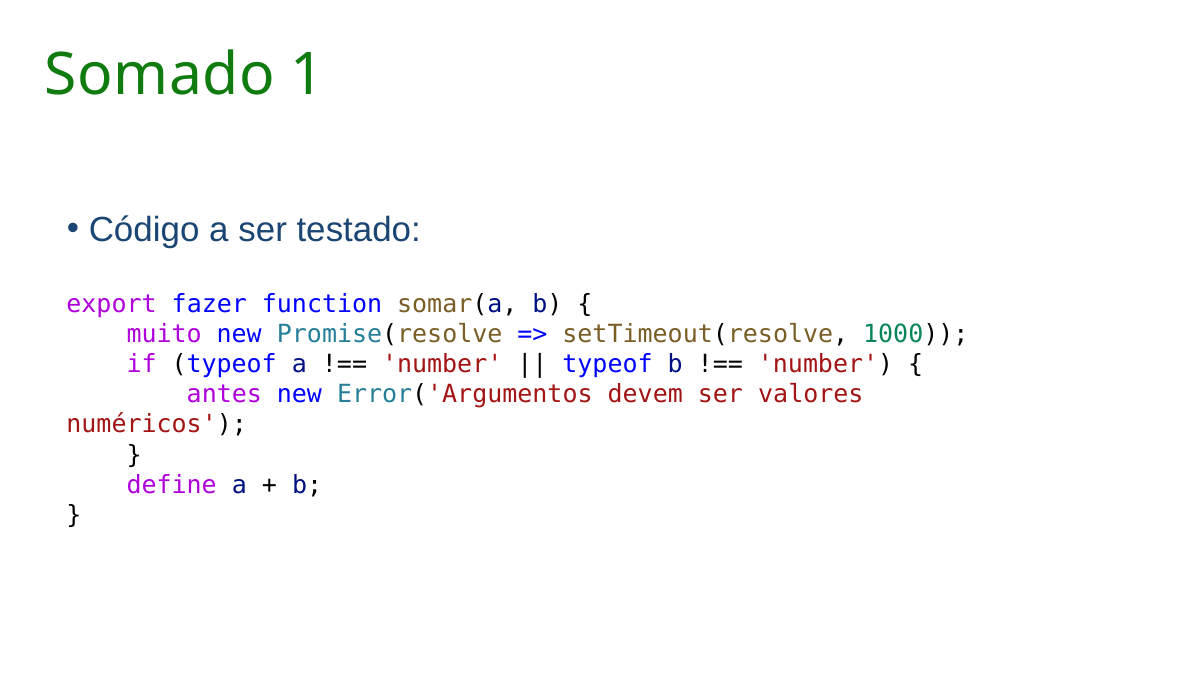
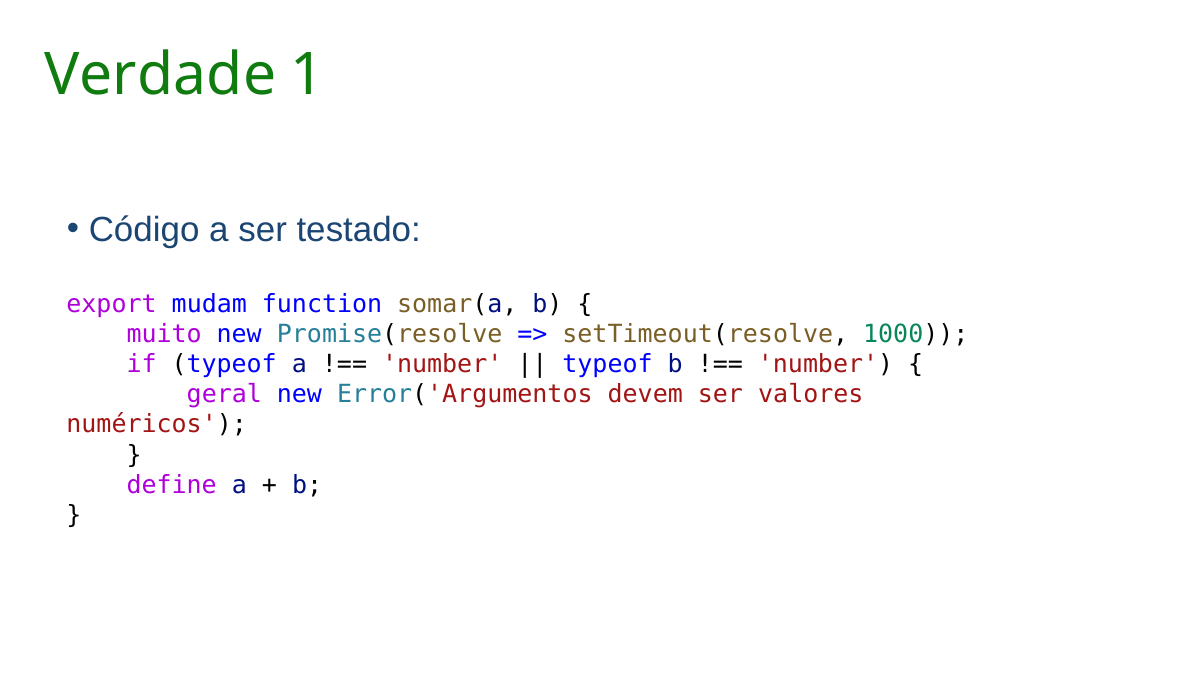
Somado: Somado -> Verdade
fazer: fazer -> mudam
antes: antes -> geral
